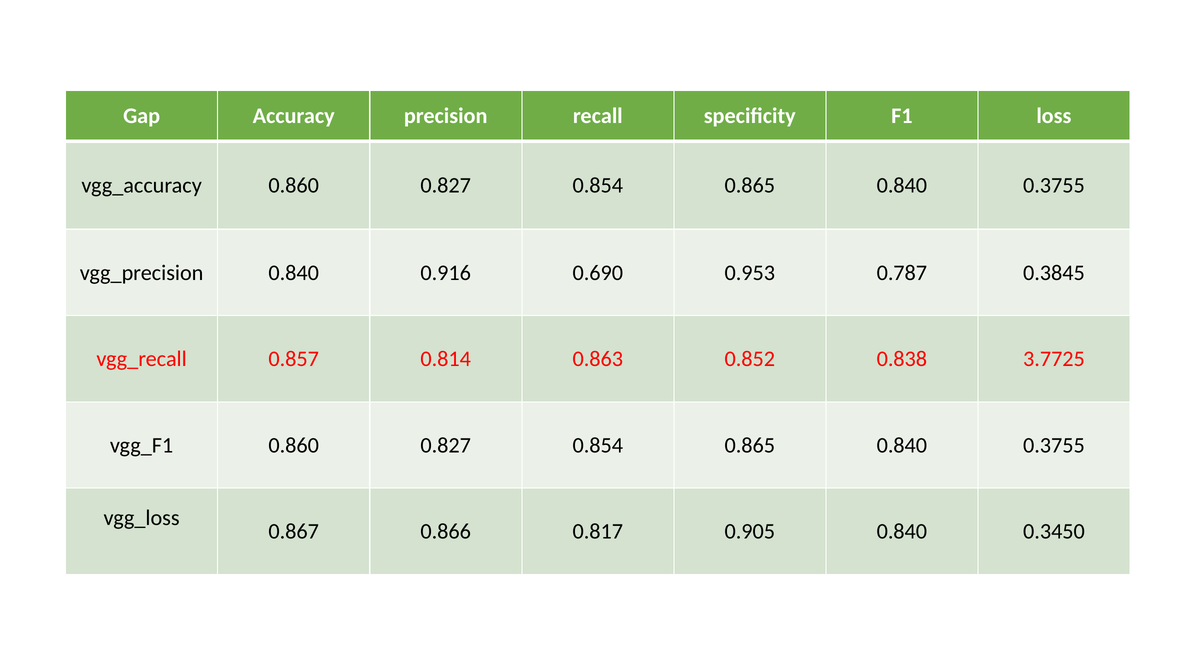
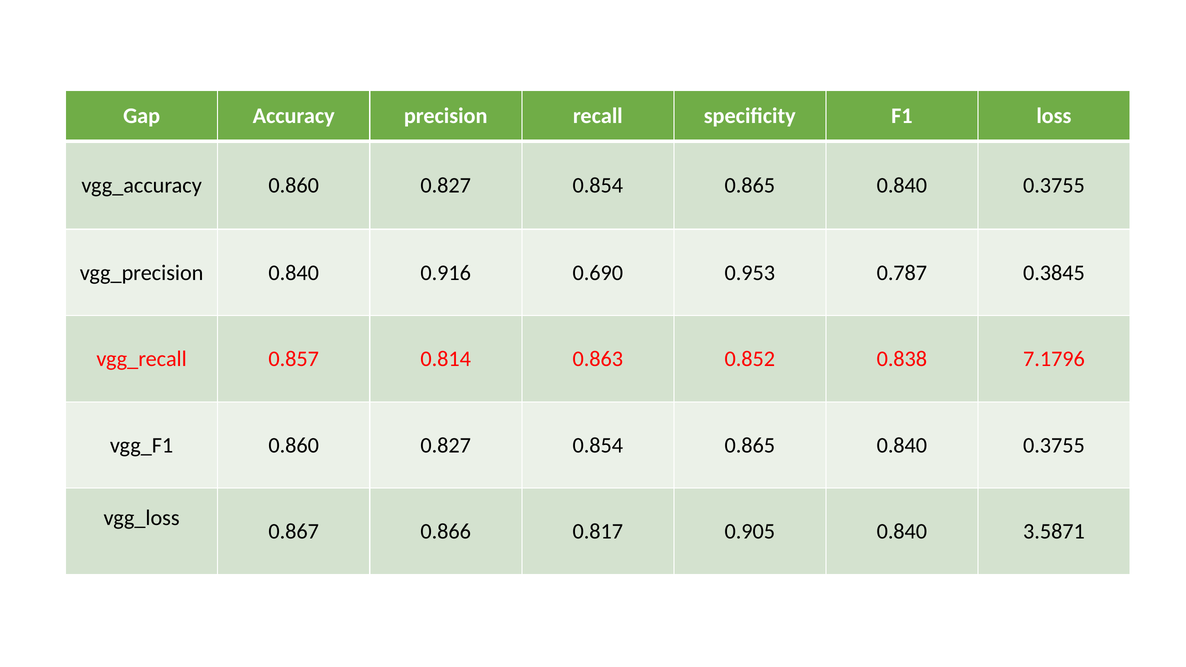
3.7725: 3.7725 -> 7.1796
0.3450: 0.3450 -> 3.5871
